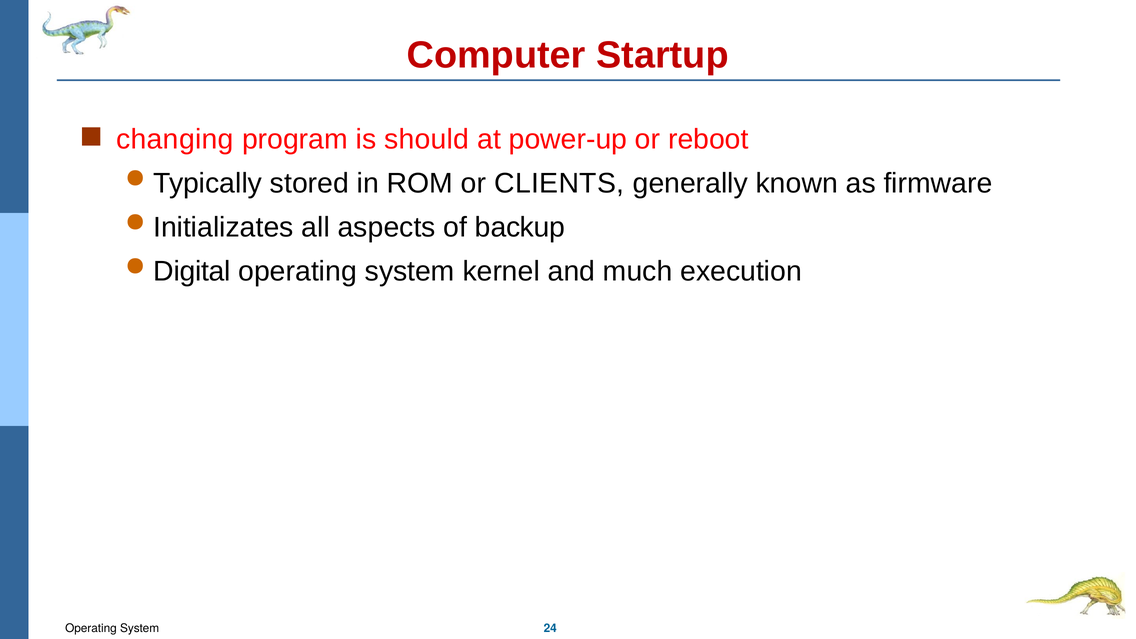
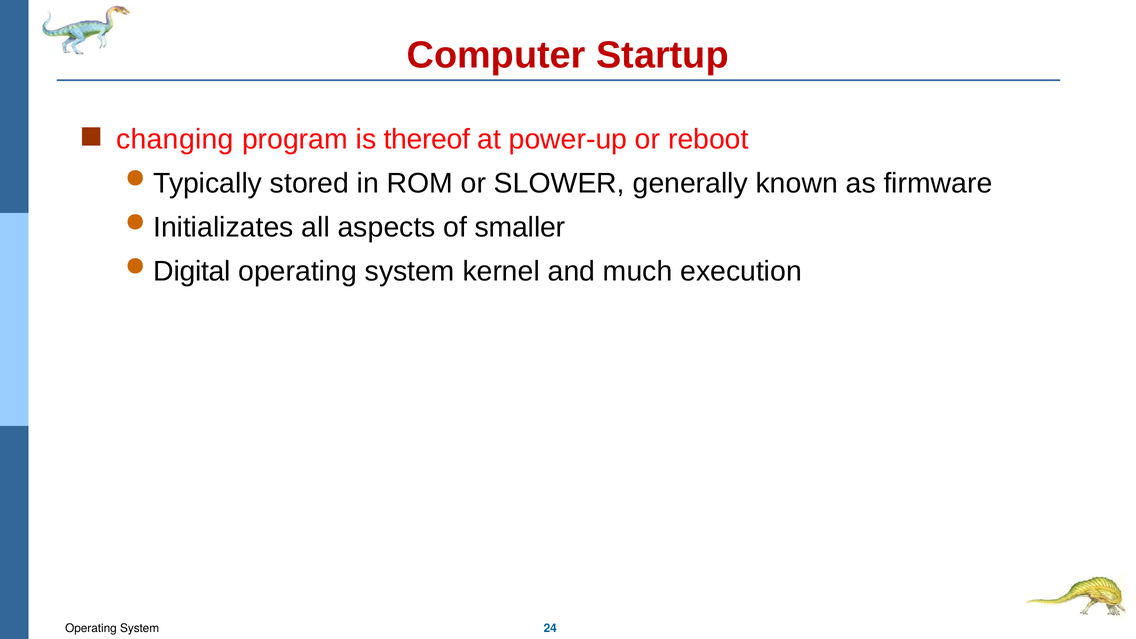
should: should -> thereof
CLIENTS: CLIENTS -> SLOWER
backup: backup -> smaller
